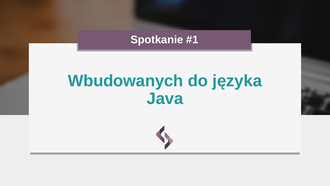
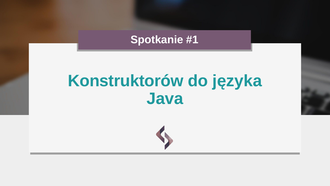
Wbudowanych: Wbudowanych -> Konstruktorów
